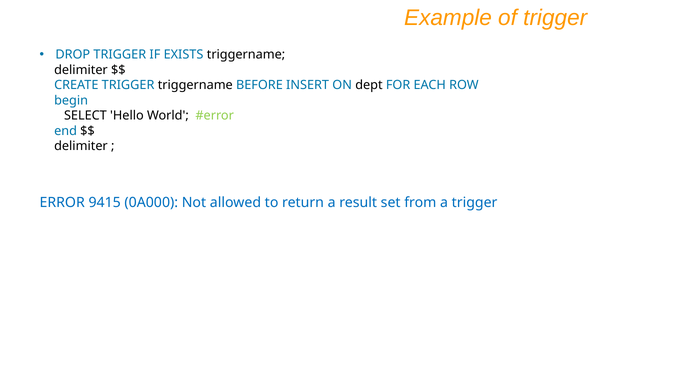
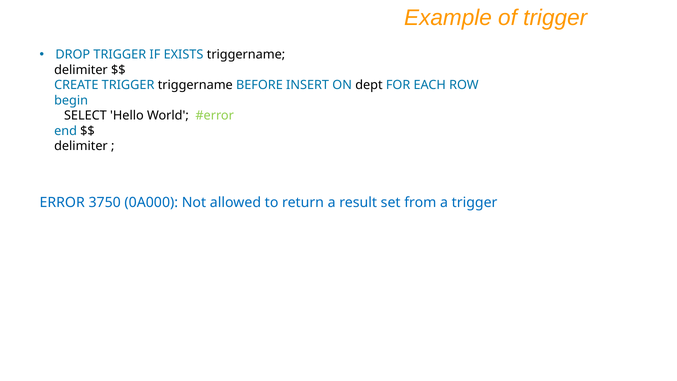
9415: 9415 -> 3750
